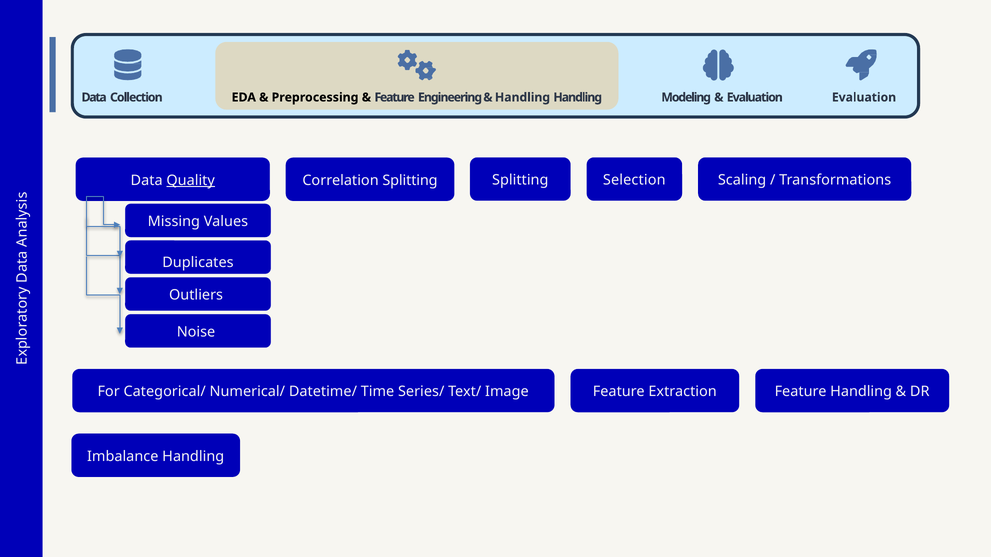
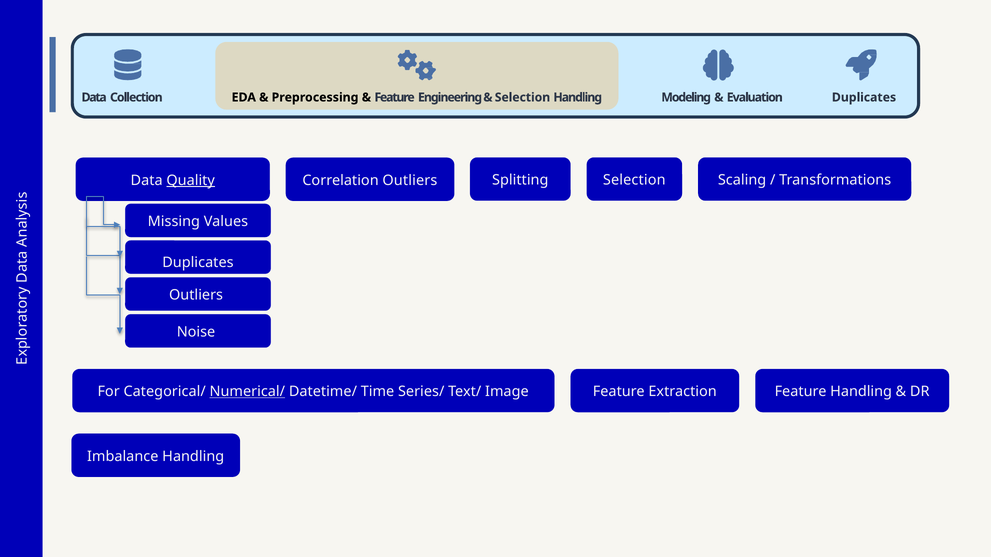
Handling at (522, 97): Handling -> Selection
Evaluation Evaluation: Evaluation -> Duplicates
Correlation Splitting: Splitting -> Outliers
Numerical/ underline: none -> present
